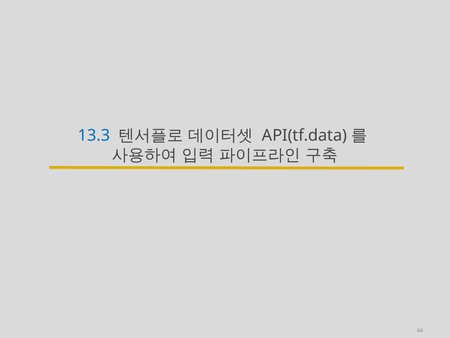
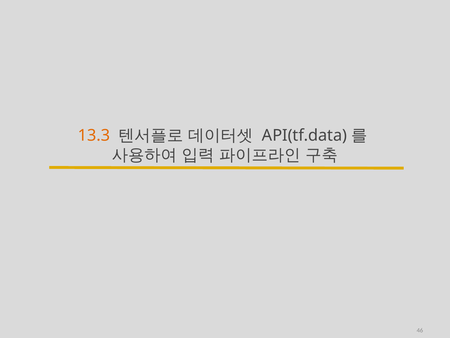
13.3 colour: blue -> orange
